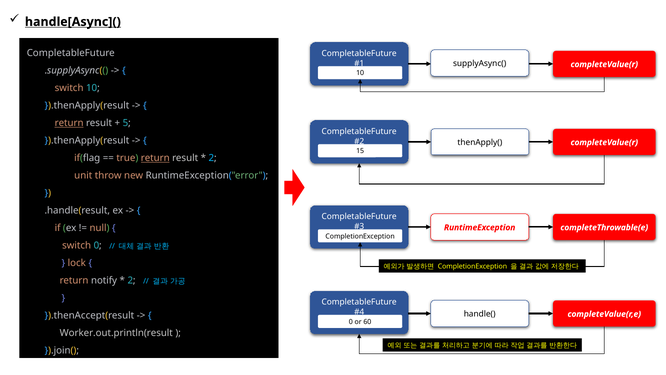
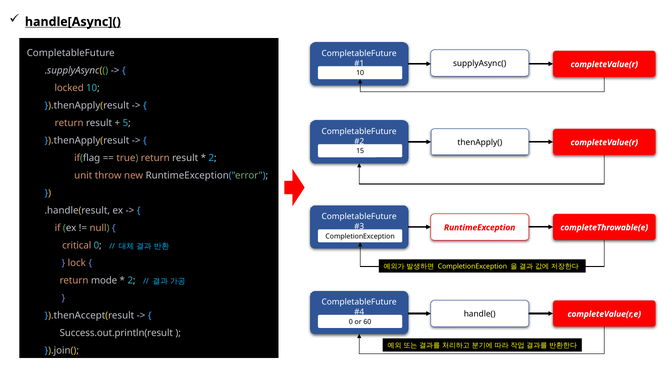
switch at (69, 88): switch -> locked
return at (69, 123) underline: present -> none
return at (155, 158) underline: present -> none
switch at (77, 245): switch -> critical
notify: notify -> mode
Worker.out.println(result: Worker.out.println(result -> Success.out.println(result
